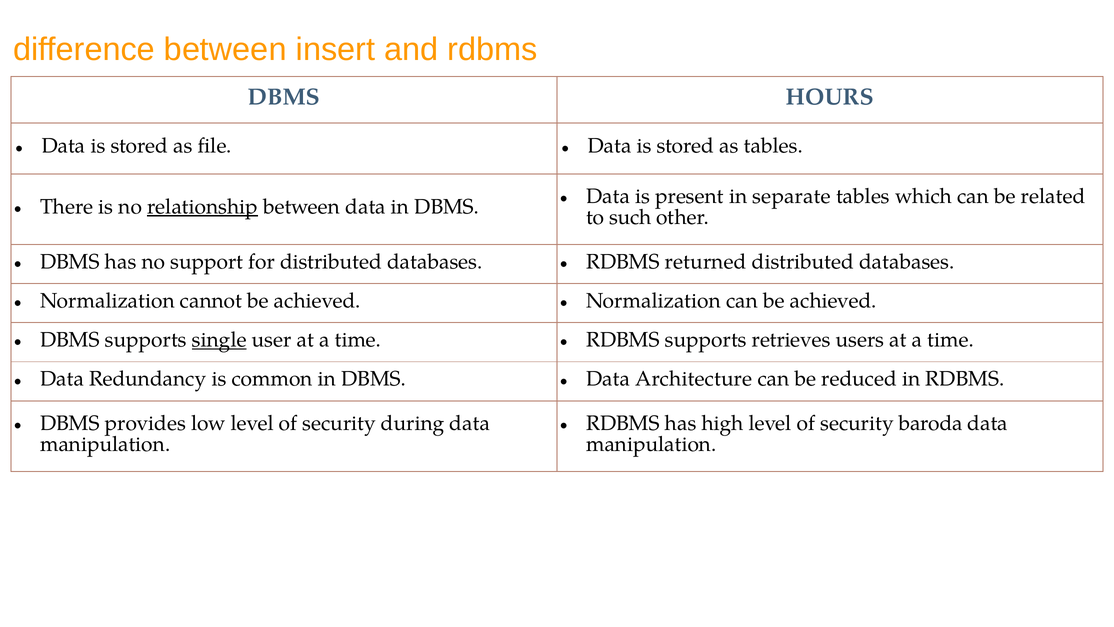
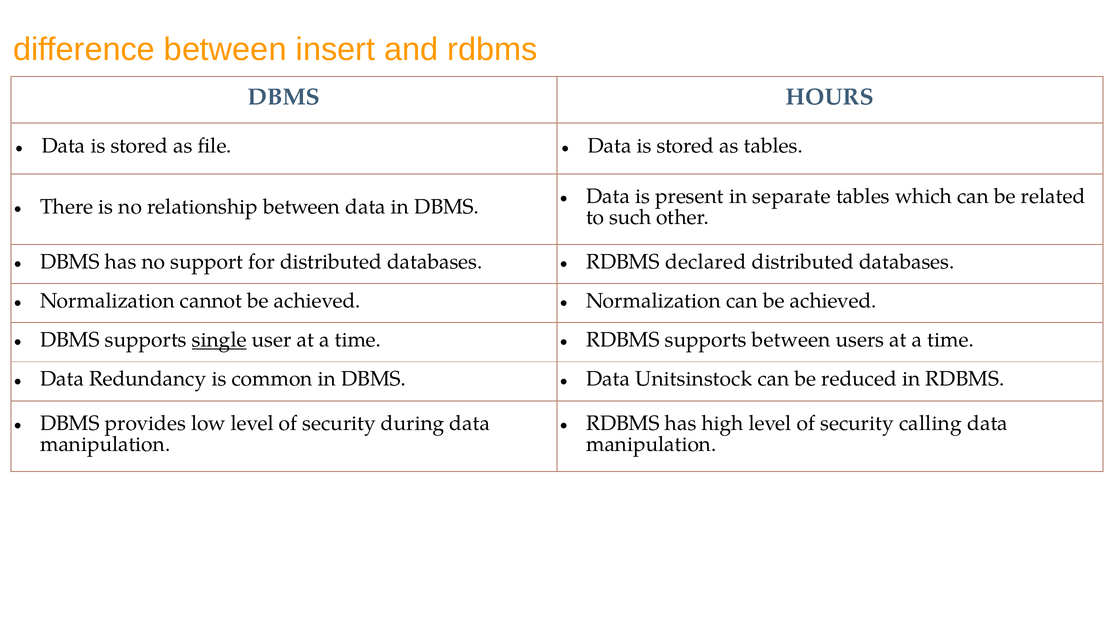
relationship underline: present -> none
returned: returned -> declared
supports retrieves: retrieves -> between
Architecture: Architecture -> Unitsinstock
baroda: baroda -> calling
